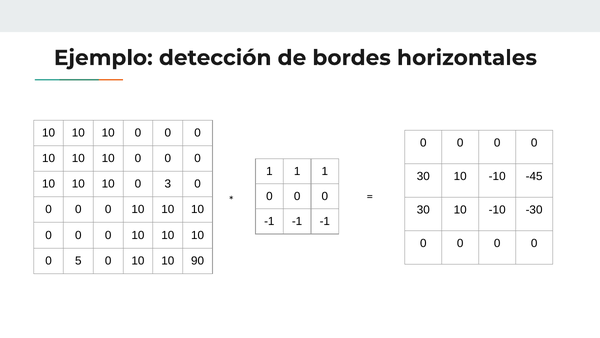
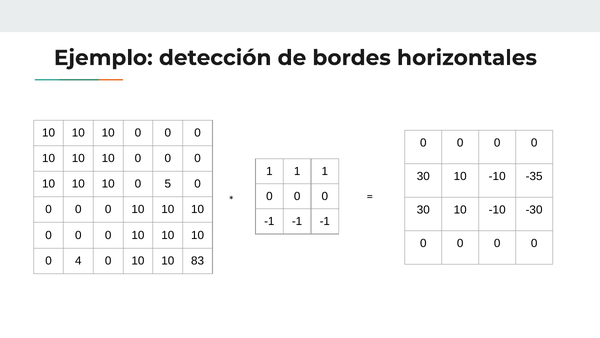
-45: -45 -> -35
3: 3 -> 5
5: 5 -> 4
90: 90 -> 83
